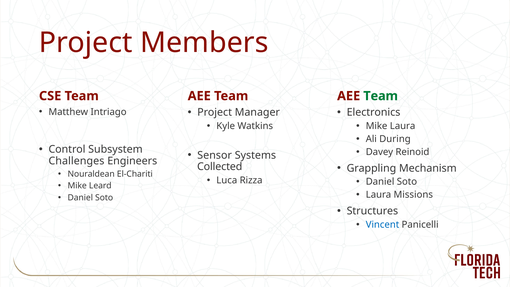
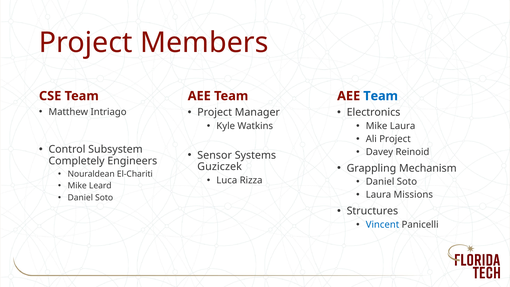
Team at (381, 96) colour: green -> blue
Ali During: During -> Project
Challenges: Challenges -> Completely
Collected: Collected -> Guziczek
